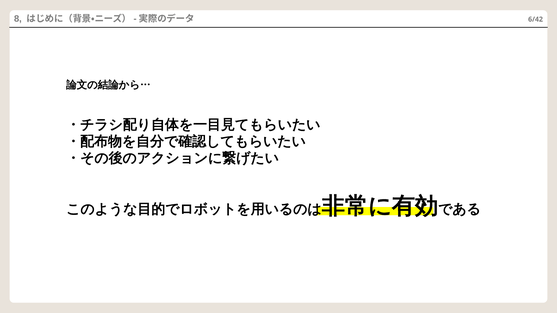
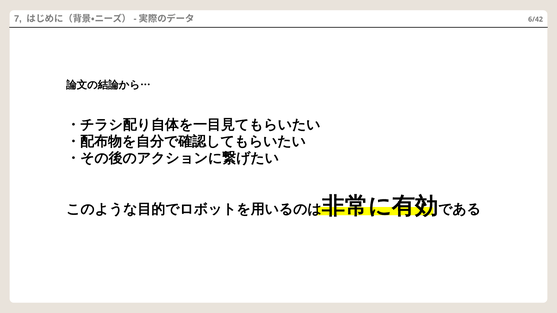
8: 8 -> 7
